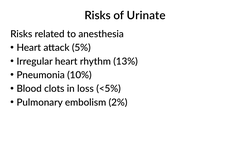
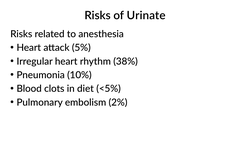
13%: 13% -> 38%
loss: loss -> diet
